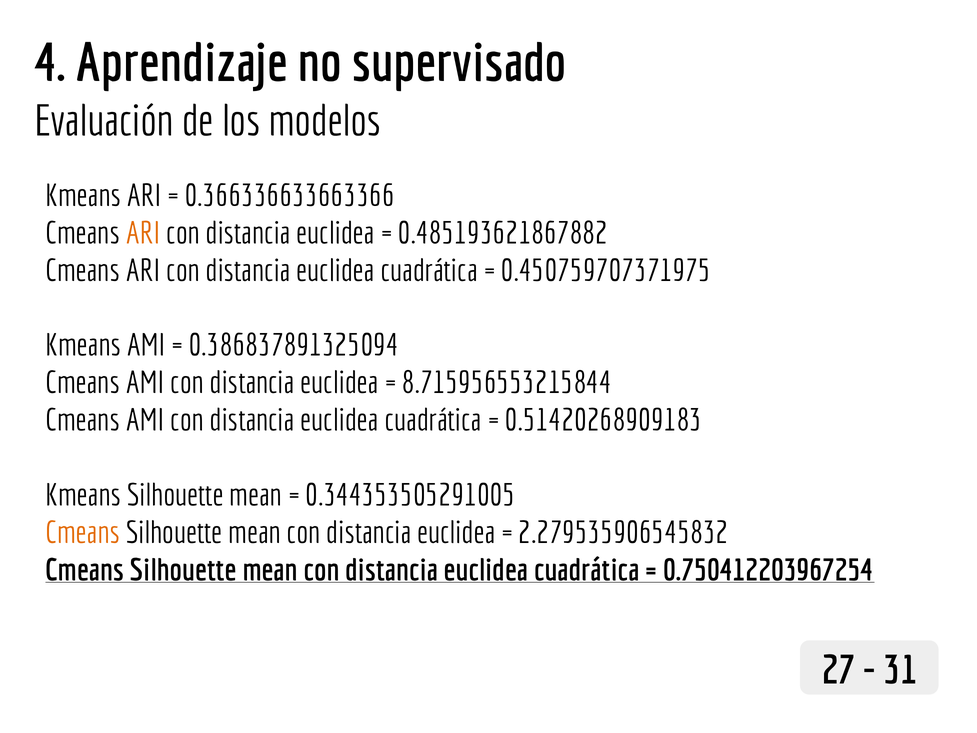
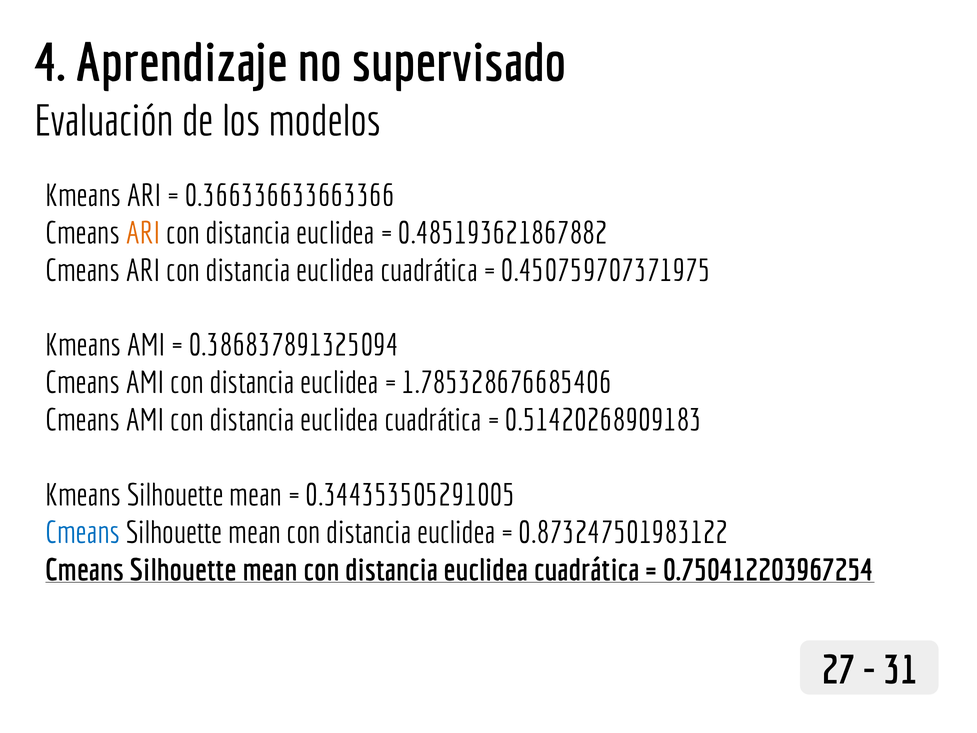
8.715956553215844: 8.715956553215844 -> 1.785328676685406
Cmeans at (83, 533) colour: orange -> blue
2.279535906545832: 2.279535906545832 -> 0.873247501983122
